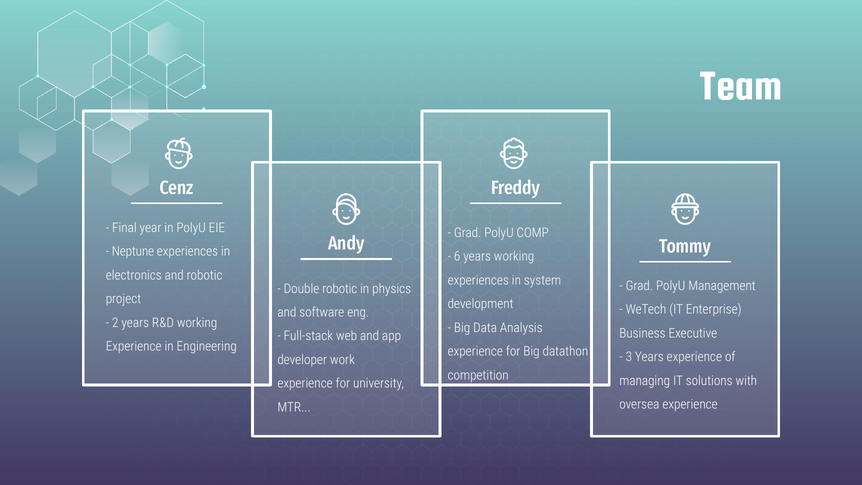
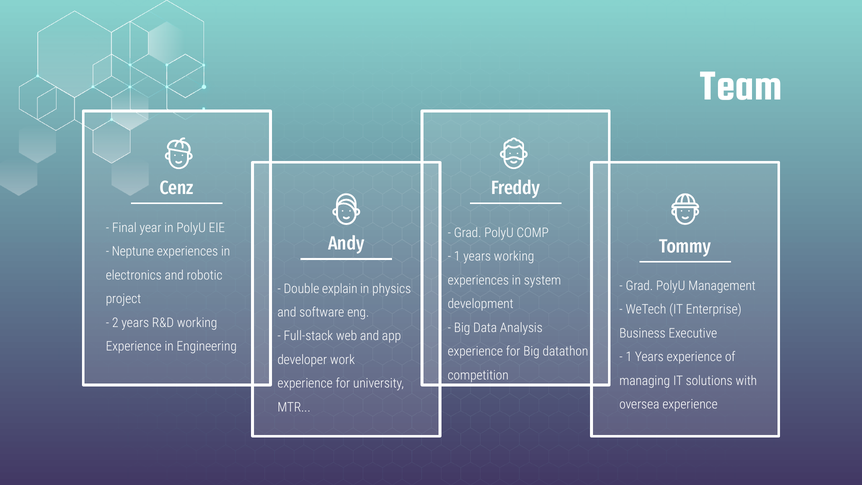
6 at (457, 257): 6 -> 1
Double robotic: robotic -> explain
3 at (629, 357): 3 -> 1
